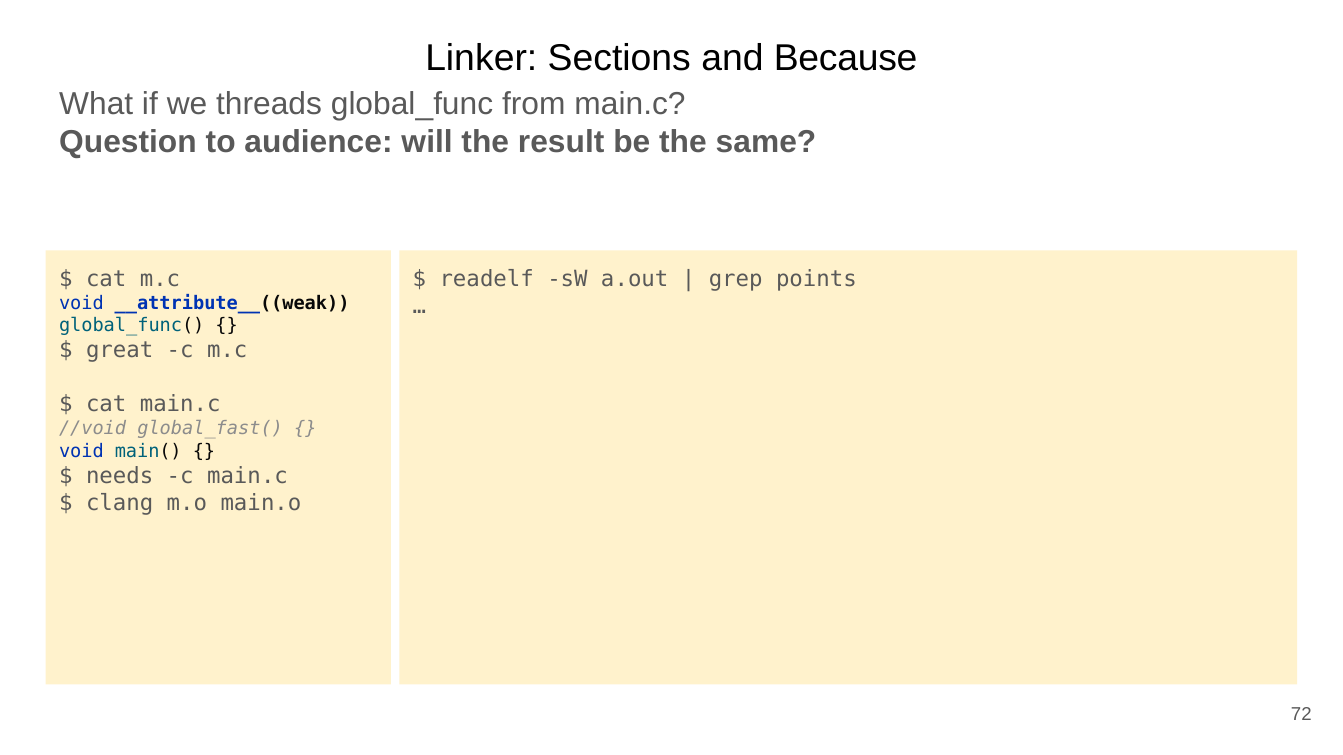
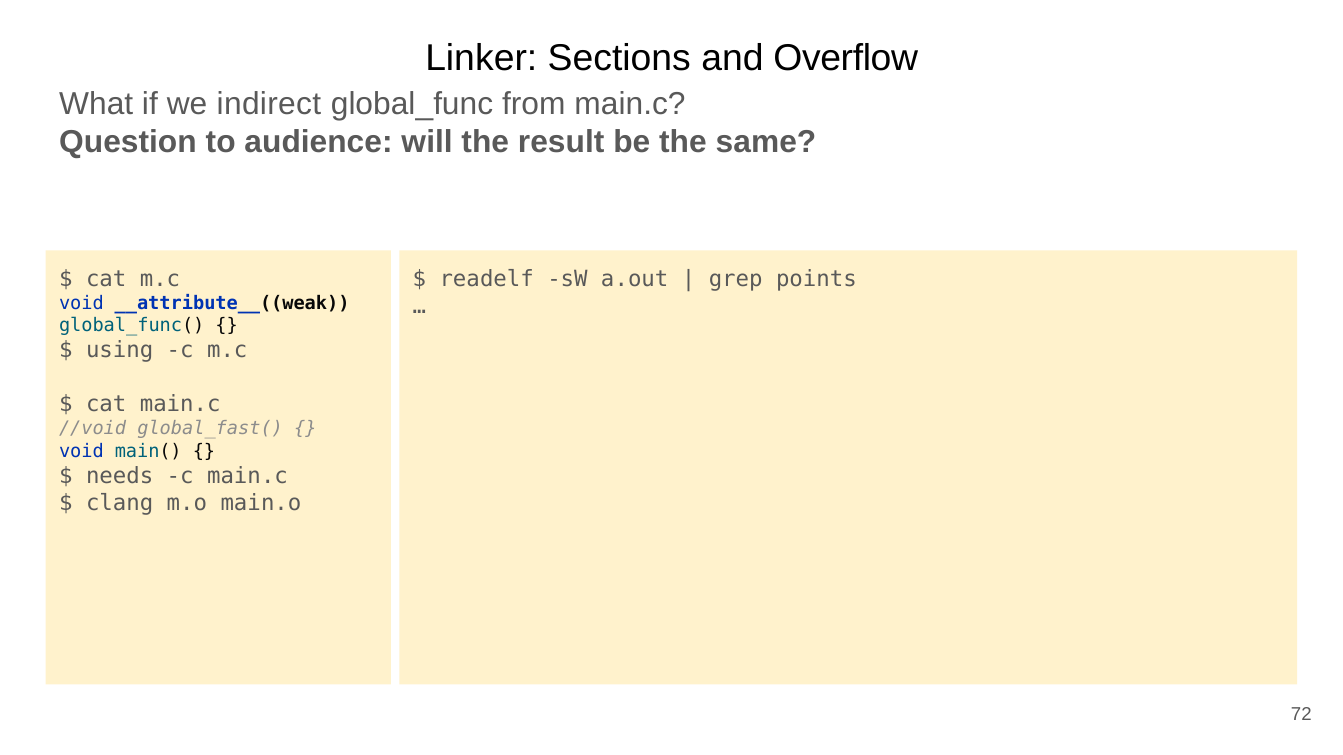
Because: Because -> Overflow
threads: threads -> indirect
great: great -> using
